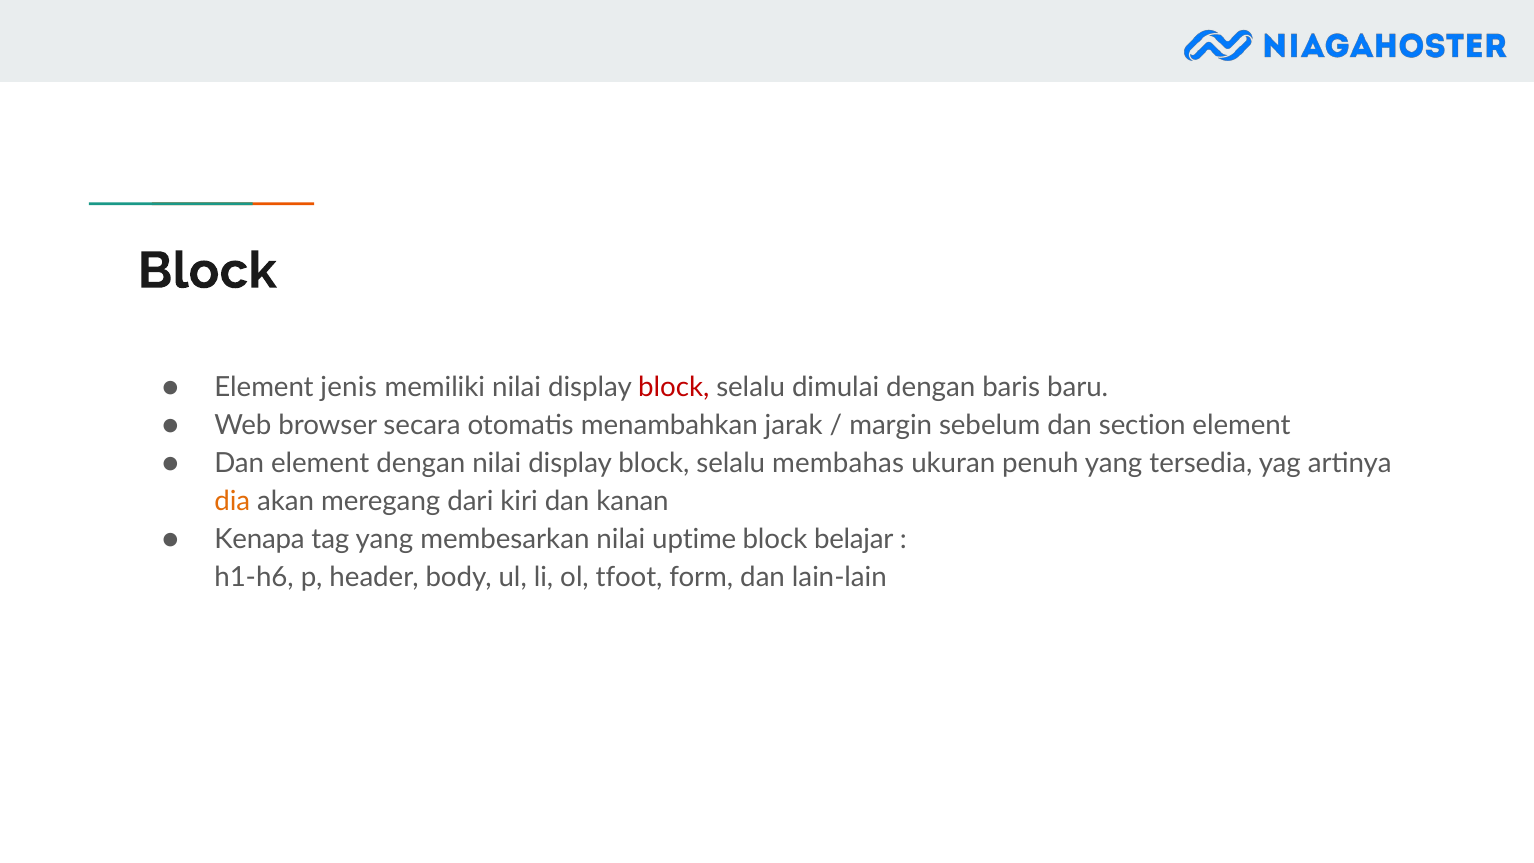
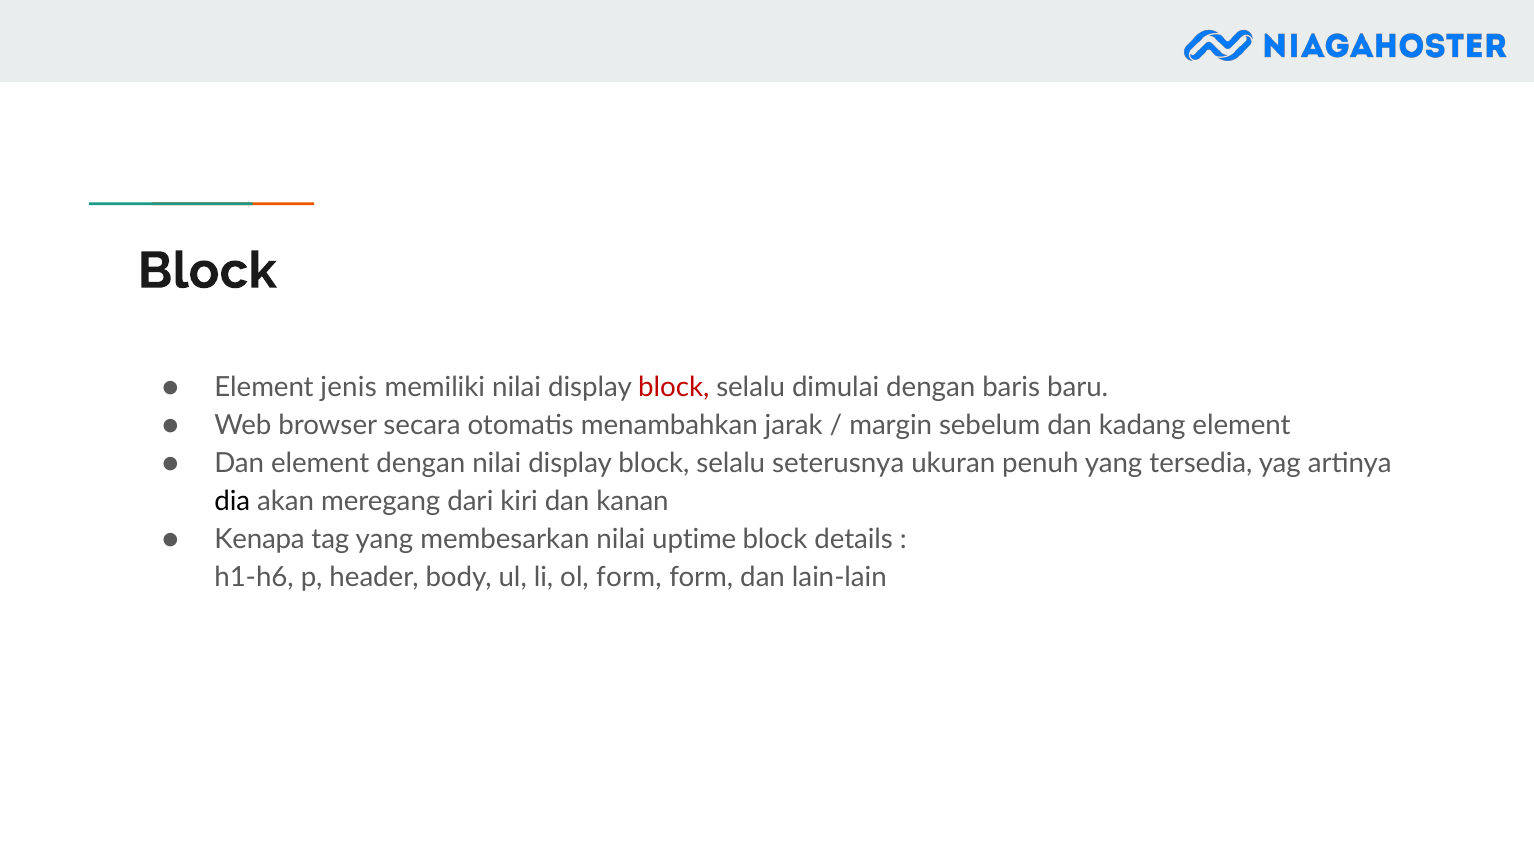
section: section -> kadang
membahas: membahas -> seterusnya
dia colour: orange -> black
belajar: belajar -> details
ol tfoot: tfoot -> form
